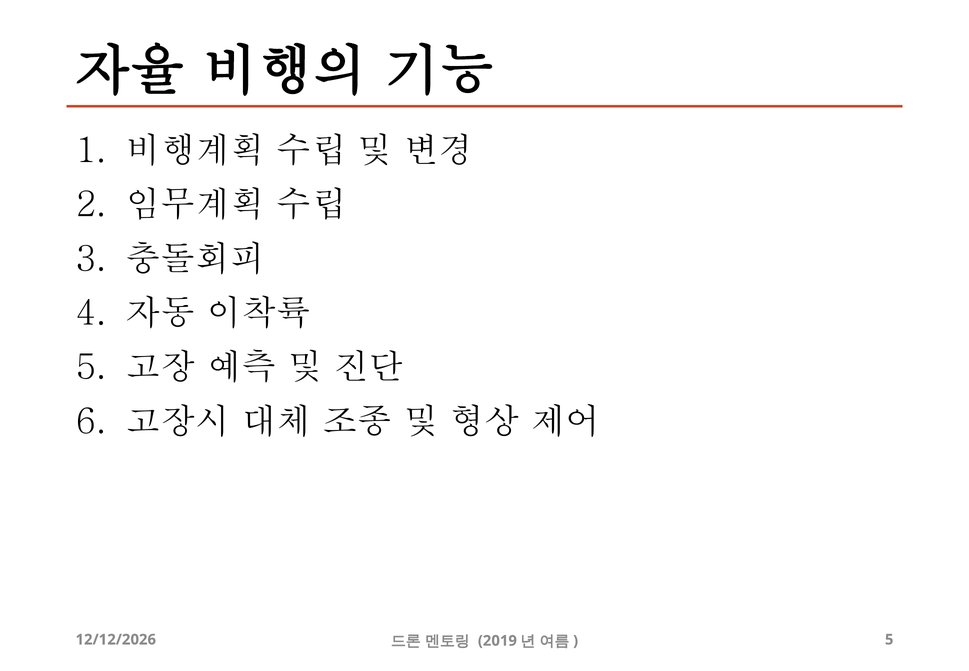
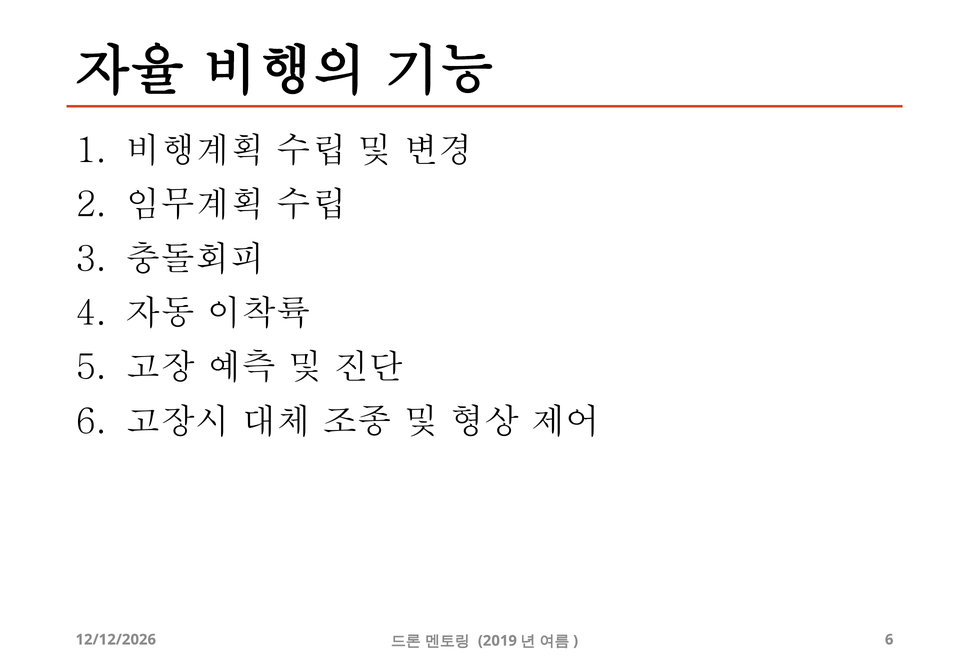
5 at (889, 639): 5 -> 6
